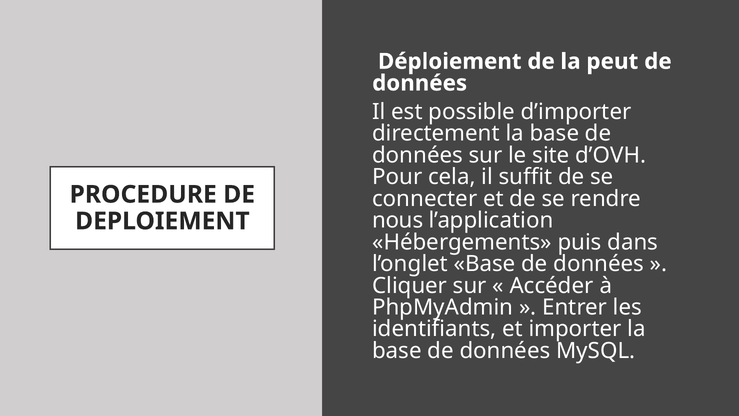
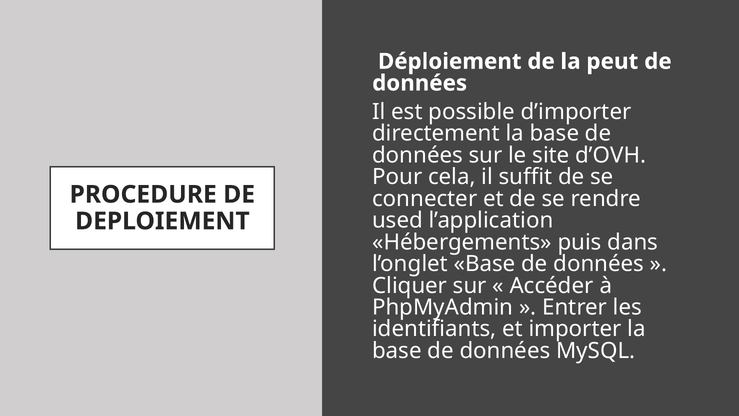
nous: nous -> used
